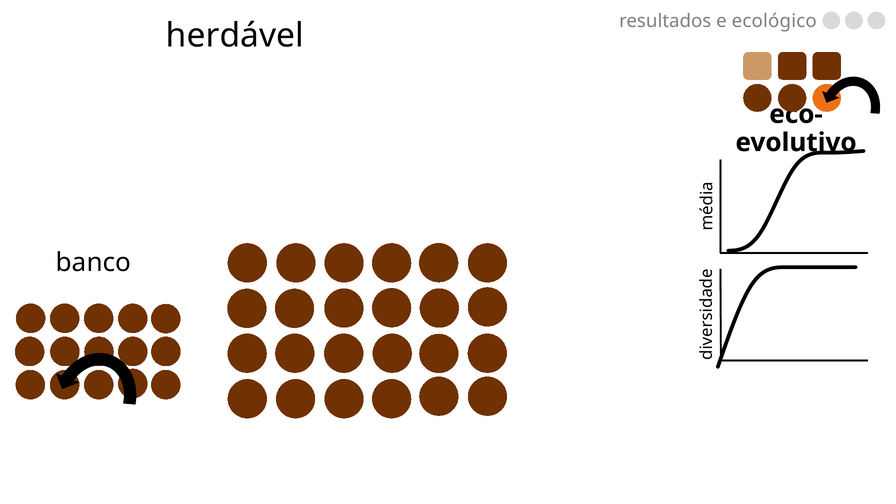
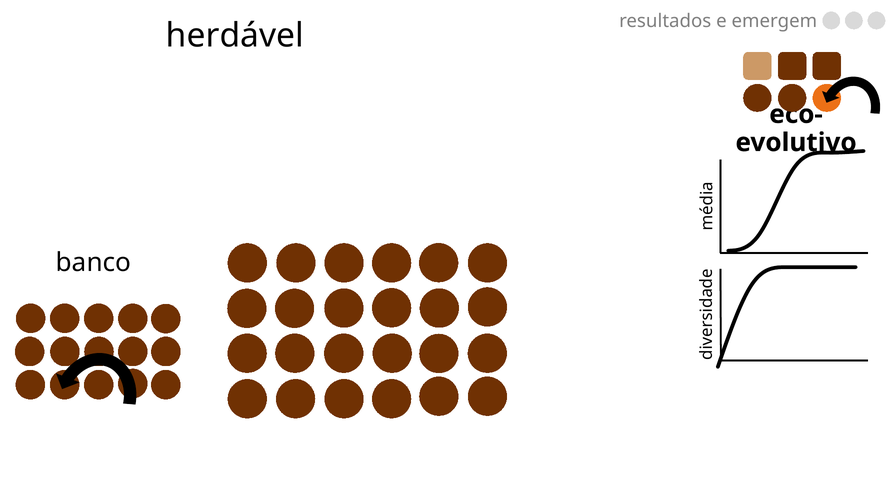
ecológico: ecológico -> emergem
